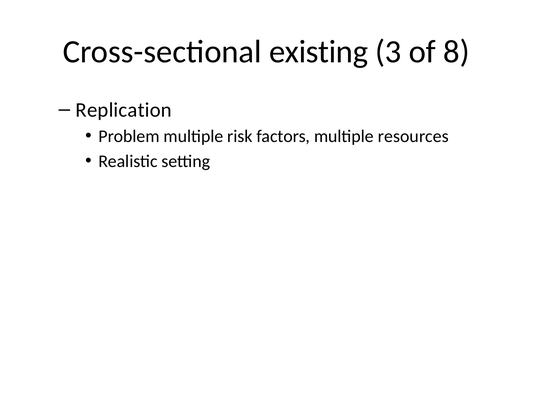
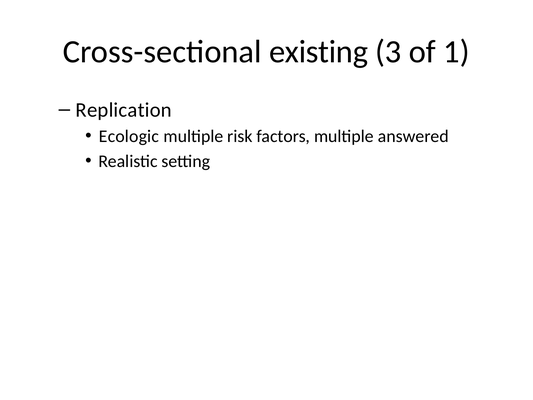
8: 8 -> 1
Problem: Problem -> Ecologic
resources: resources -> answered
